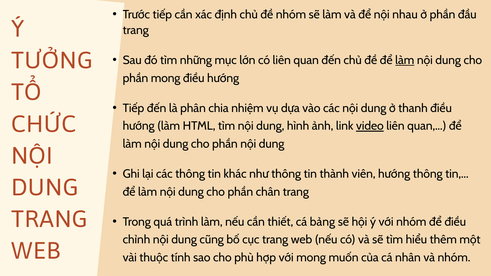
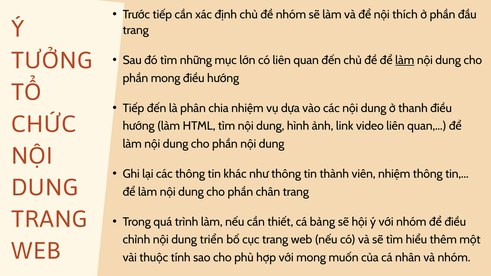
nhau: nhau -> thích
video underline: present -> none
viên hướng: hướng -> nhiệm
cũng: cũng -> triển
